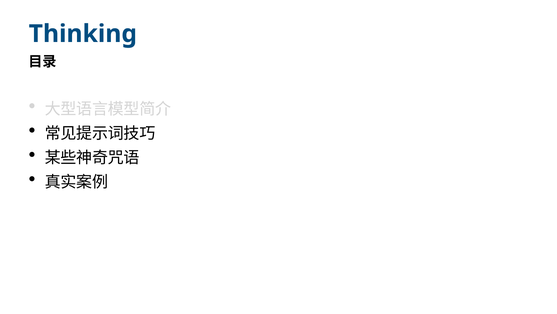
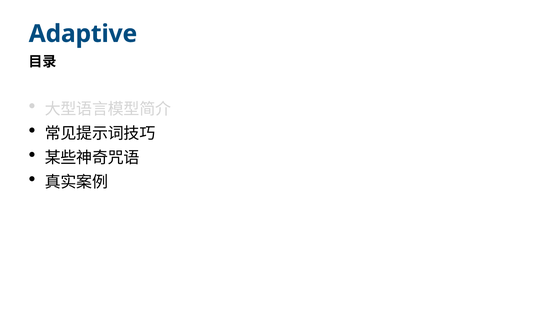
Thinking: Thinking -> Adaptive
